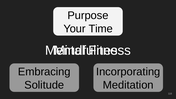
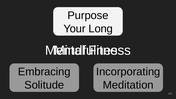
Time: Time -> Long
